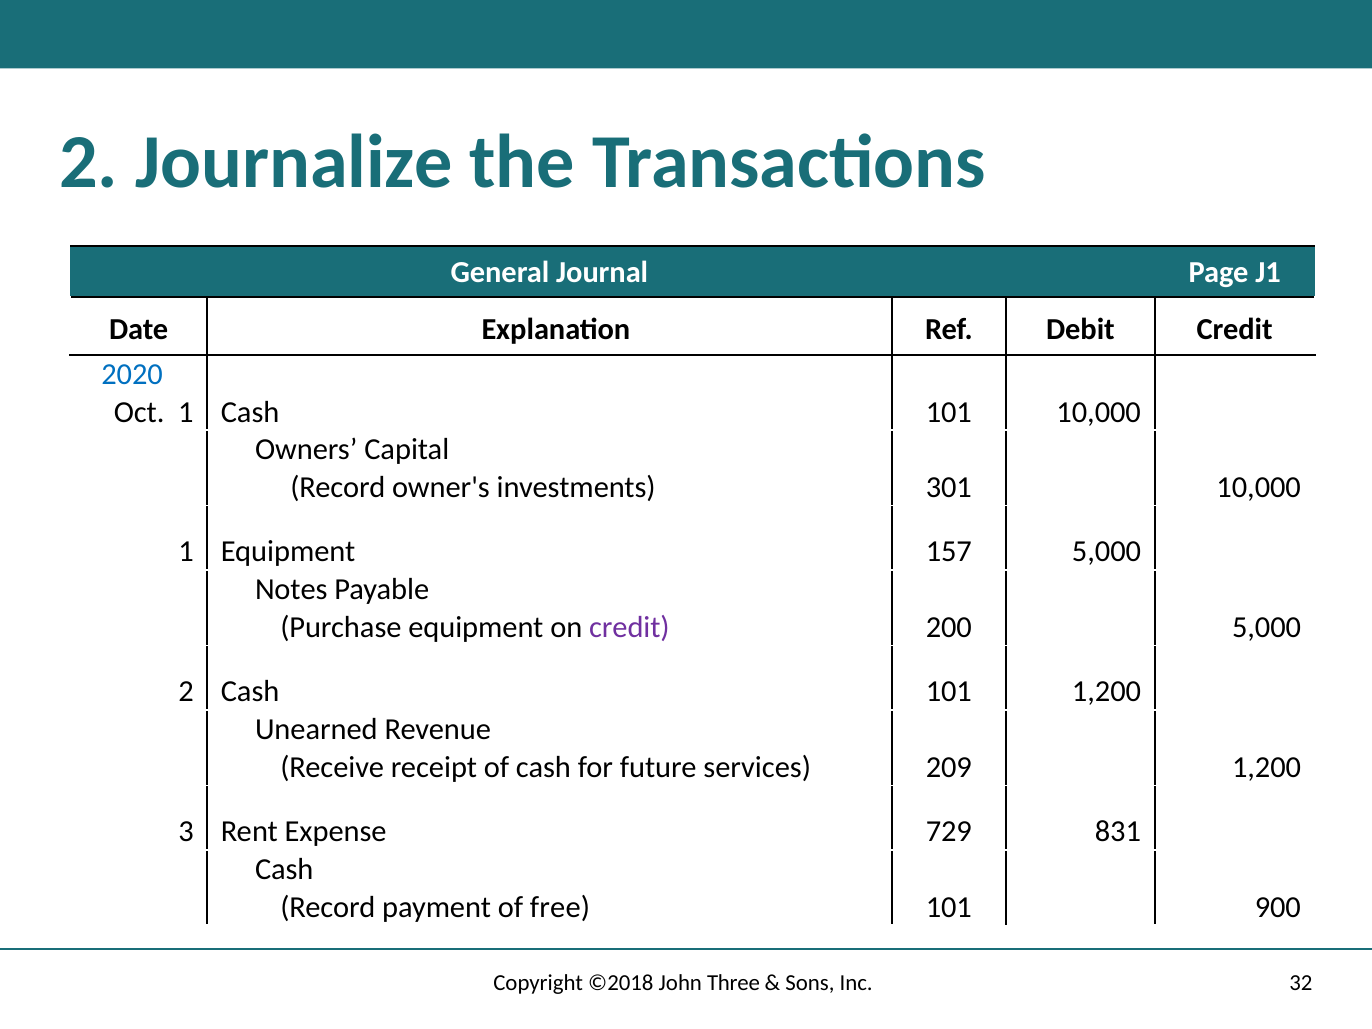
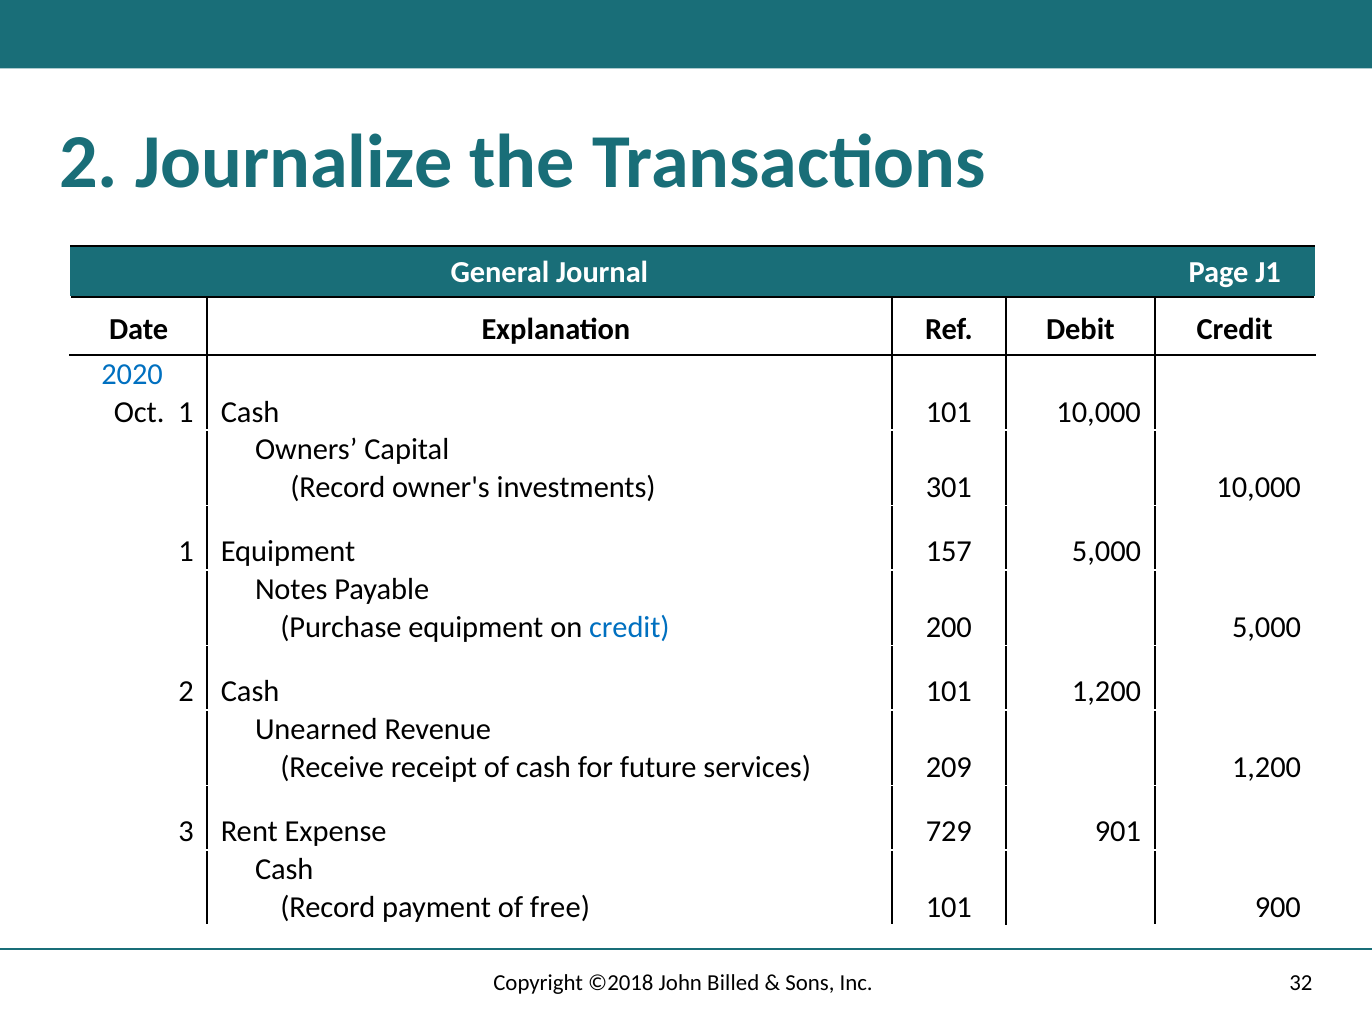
credit at (629, 627) colour: purple -> blue
831: 831 -> 901
Three: Three -> Billed
